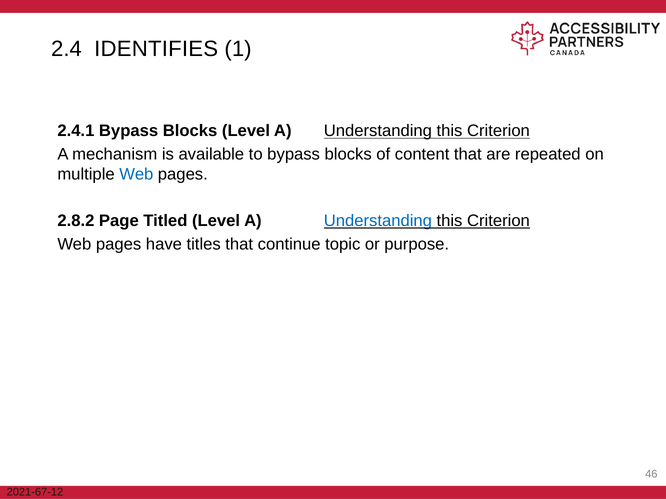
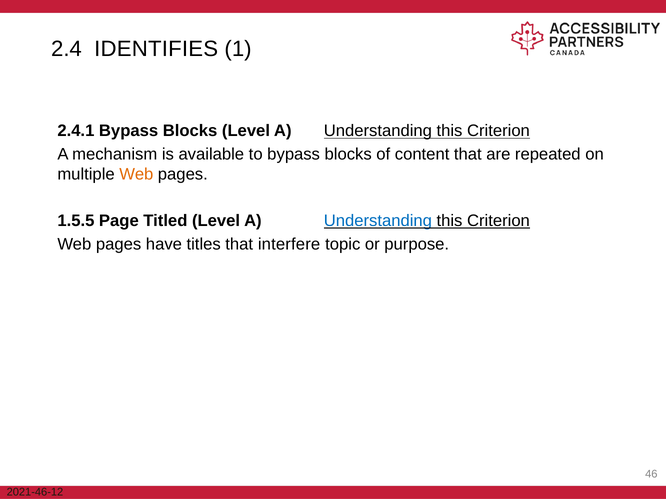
Web at (136, 174) colour: blue -> orange
2.8.2: 2.8.2 -> 1.5.5
continue: continue -> interfere
2021-67-12: 2021-67-12 -> 2021-46-12
